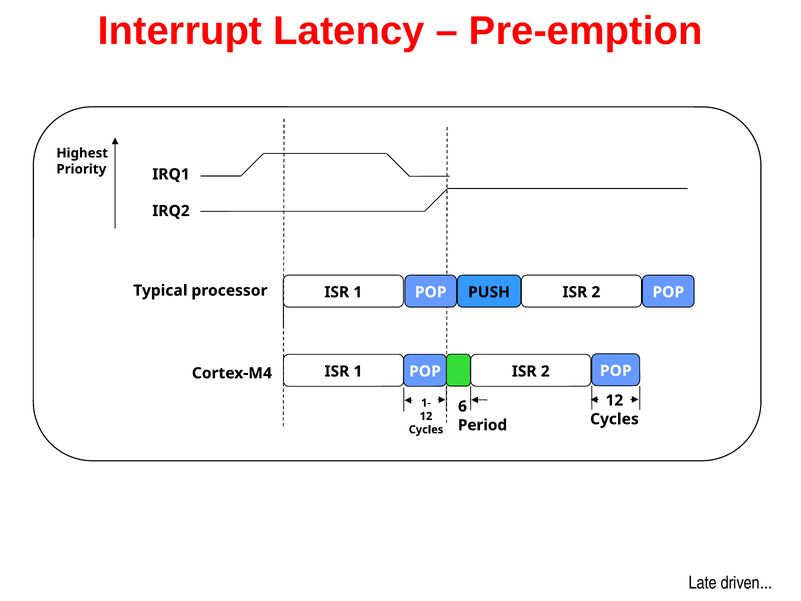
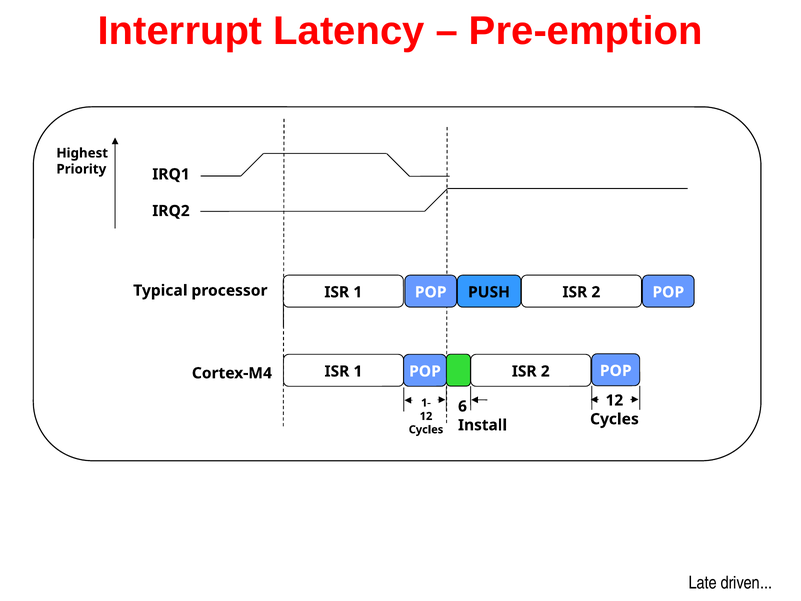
Period: Period -> Install
